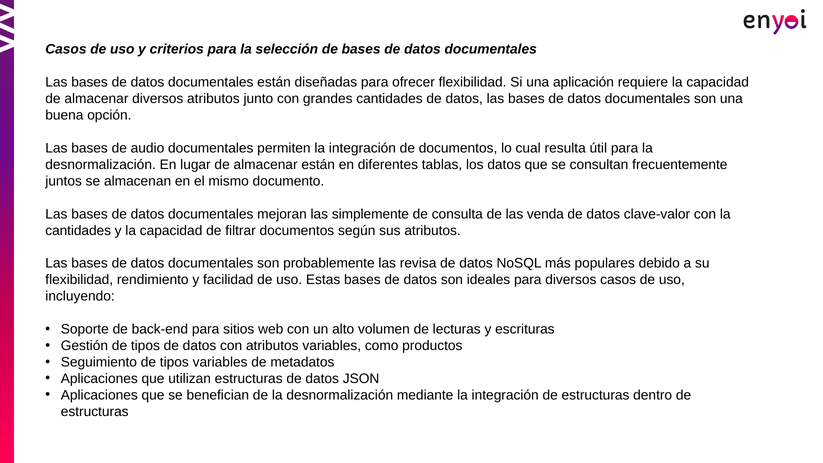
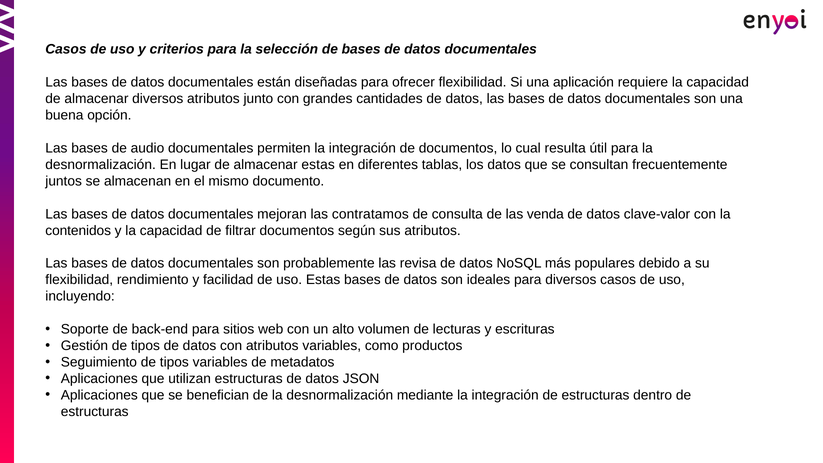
almacenar están: están -> estas
simplemente: simplemente -> contratamos
cantidades at (78, 231): cantidades -> contenidos
